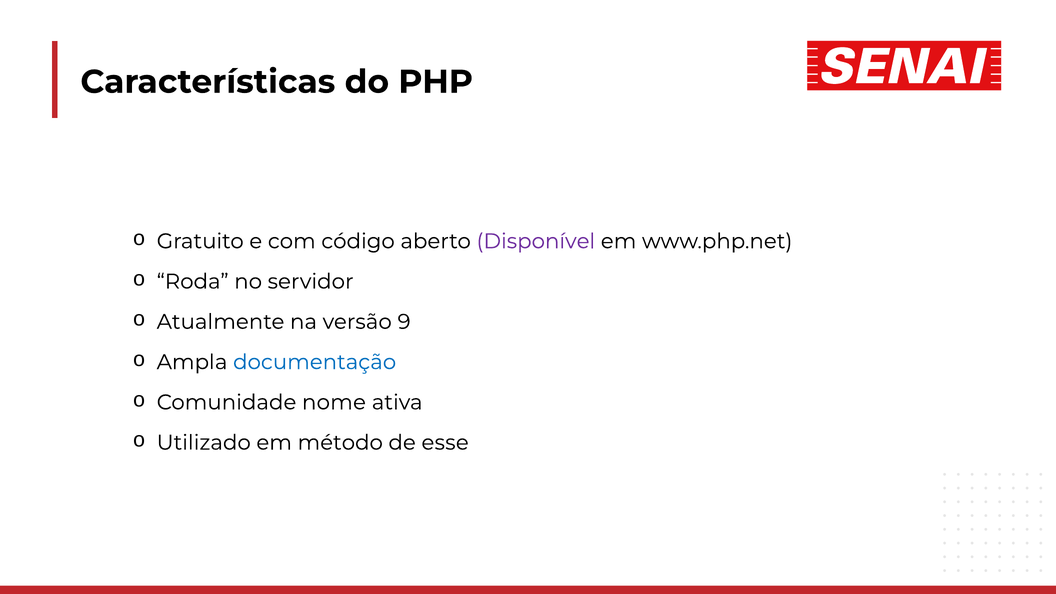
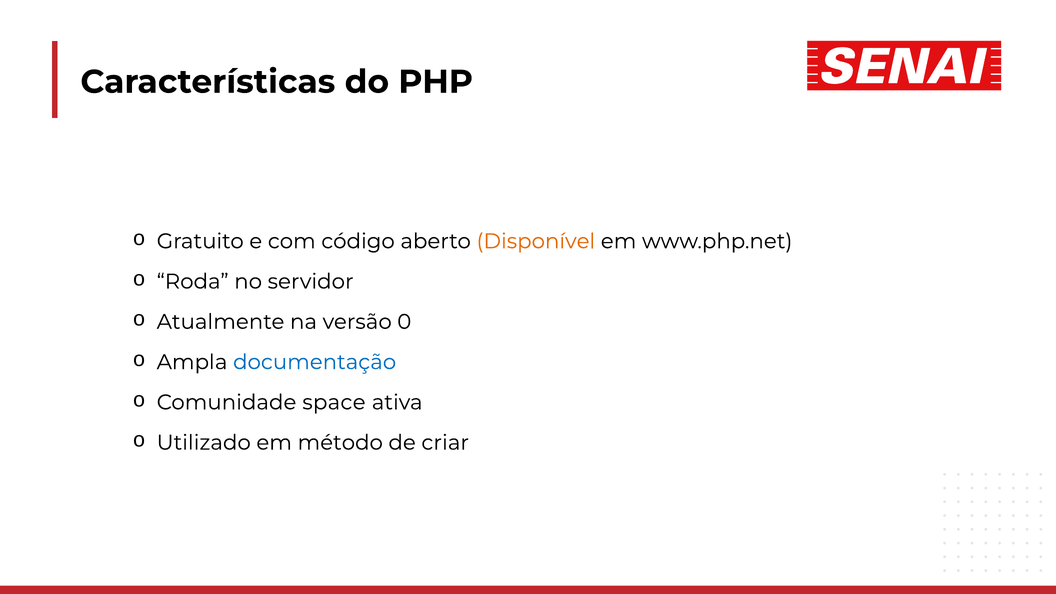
Disponível colour: purple -> orange
9: 9 -> 0
nome: nome -> space
esse: esse -> criar
